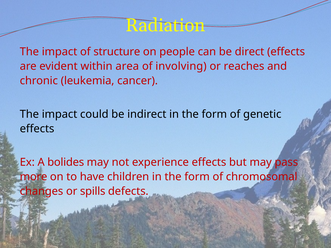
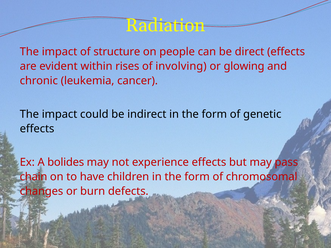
area: area -> rises
reaches: reaches -> glowing
more: more -> chain
spills: spills -> burn
